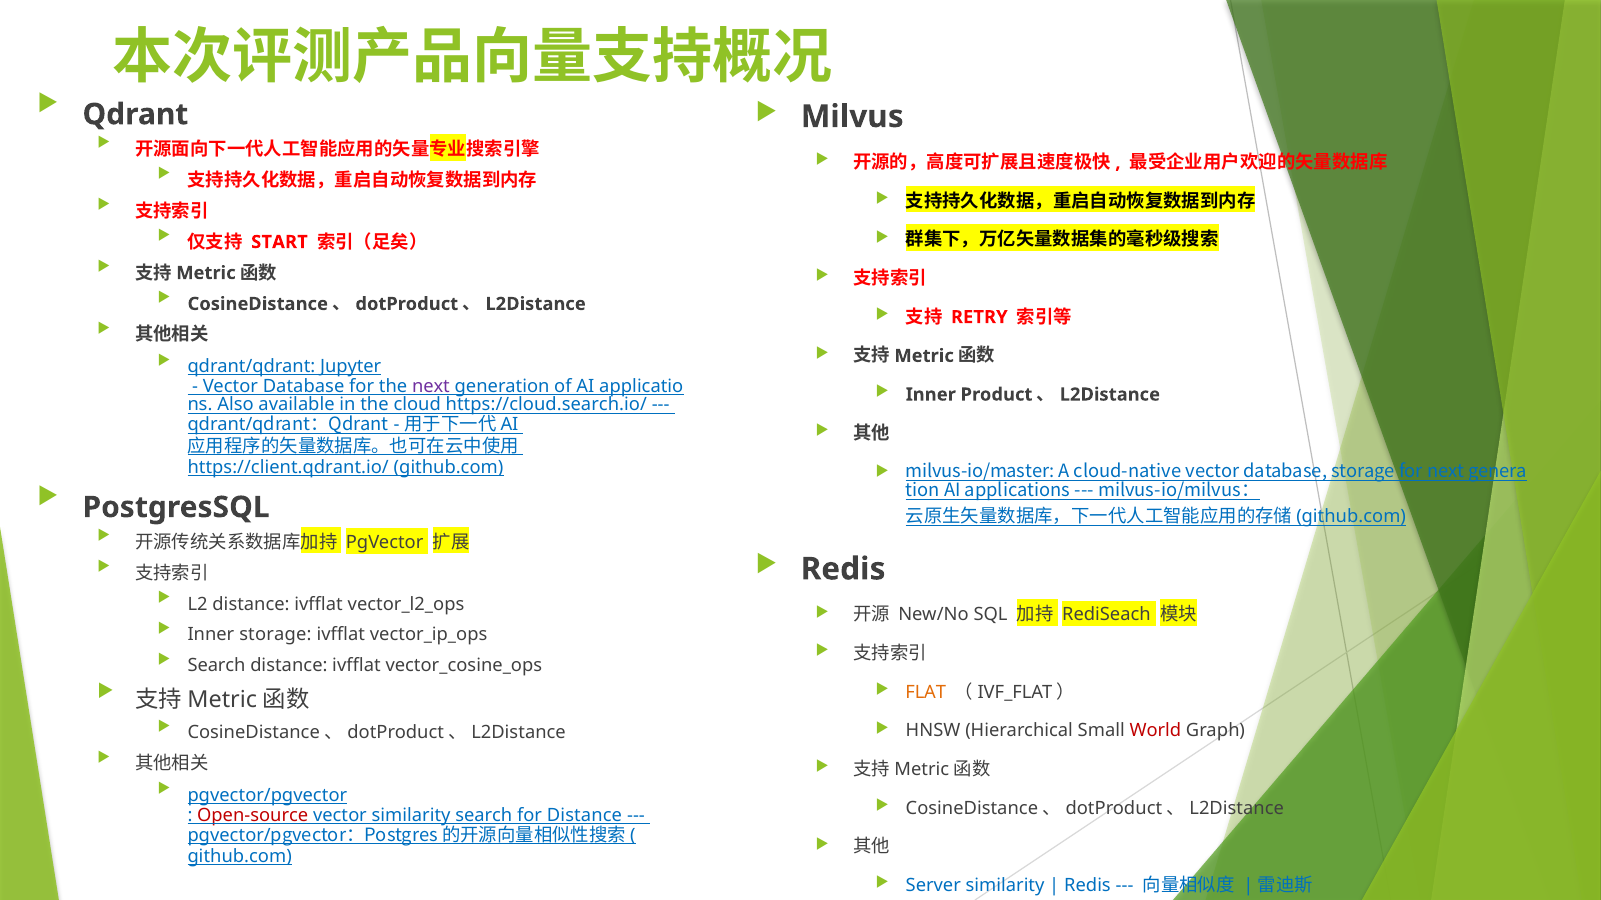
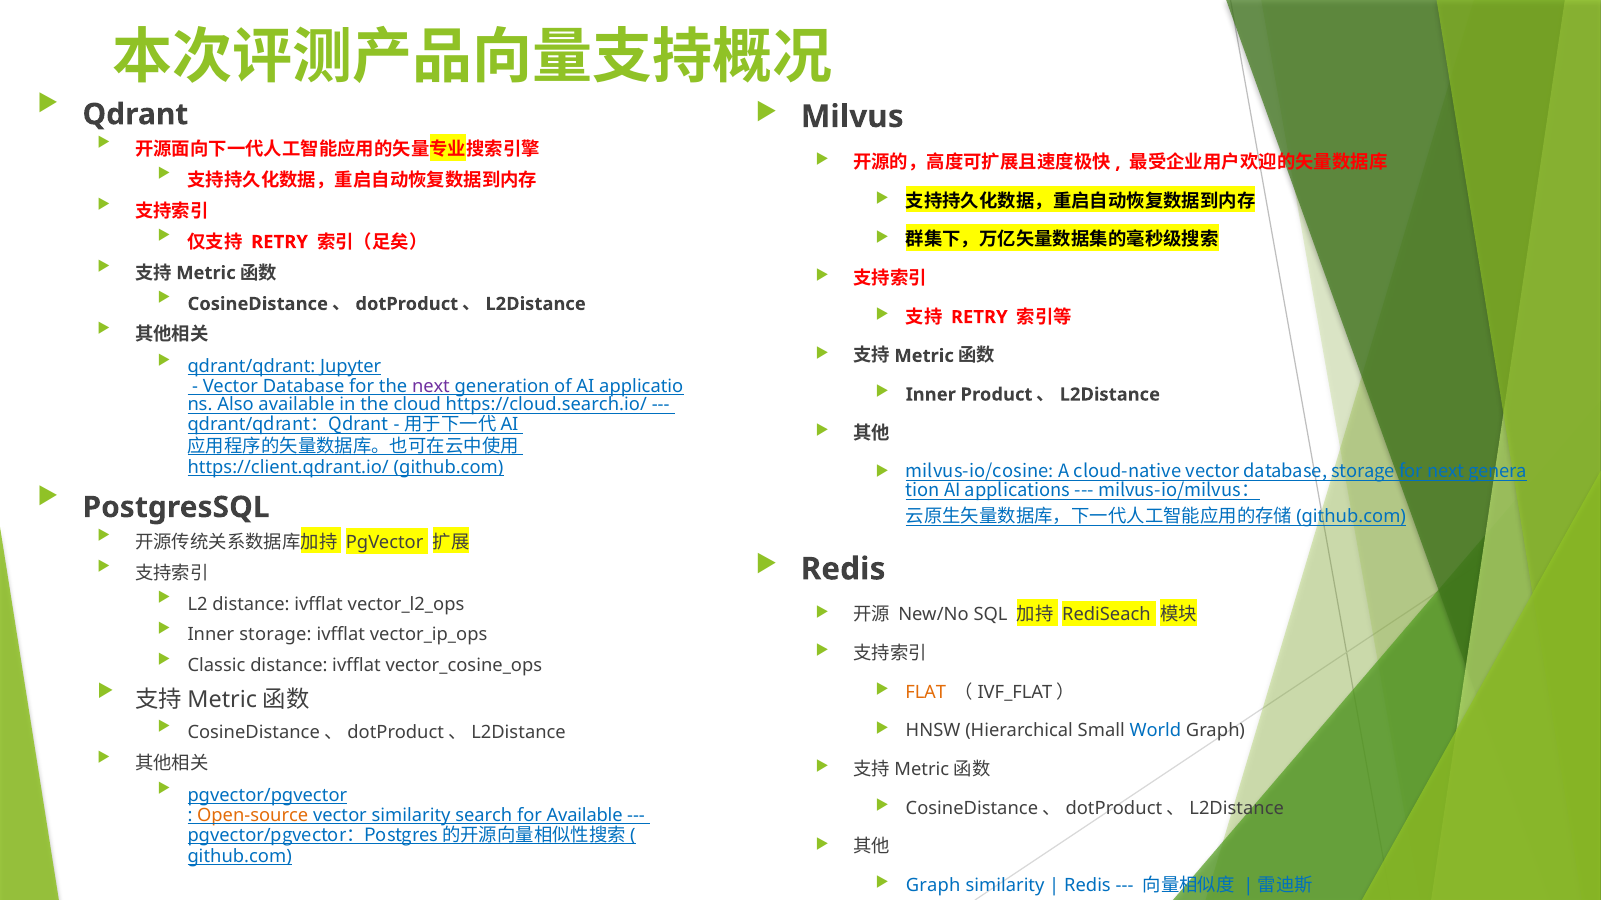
START at (279, 242): START -> RETRY
milvus-io/master: milvus-io/master -> milvus-io/cosine
Search at (217, 666): Search -> Classic
World colour: red -> blue
Open-source colour: red -> orange
for Distance: Distance -> Available
Server at (933, 886): Server -> Graph
